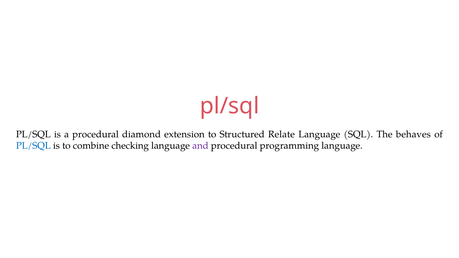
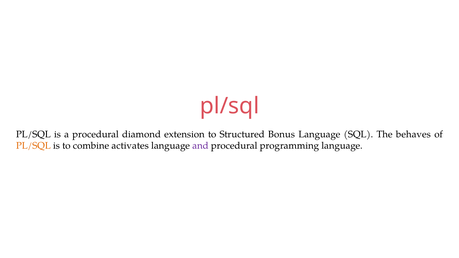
Relate: Relate -> Bonus
PL/SQL at (33, 146) colour: blue -> orange
checking: checking -> activates
